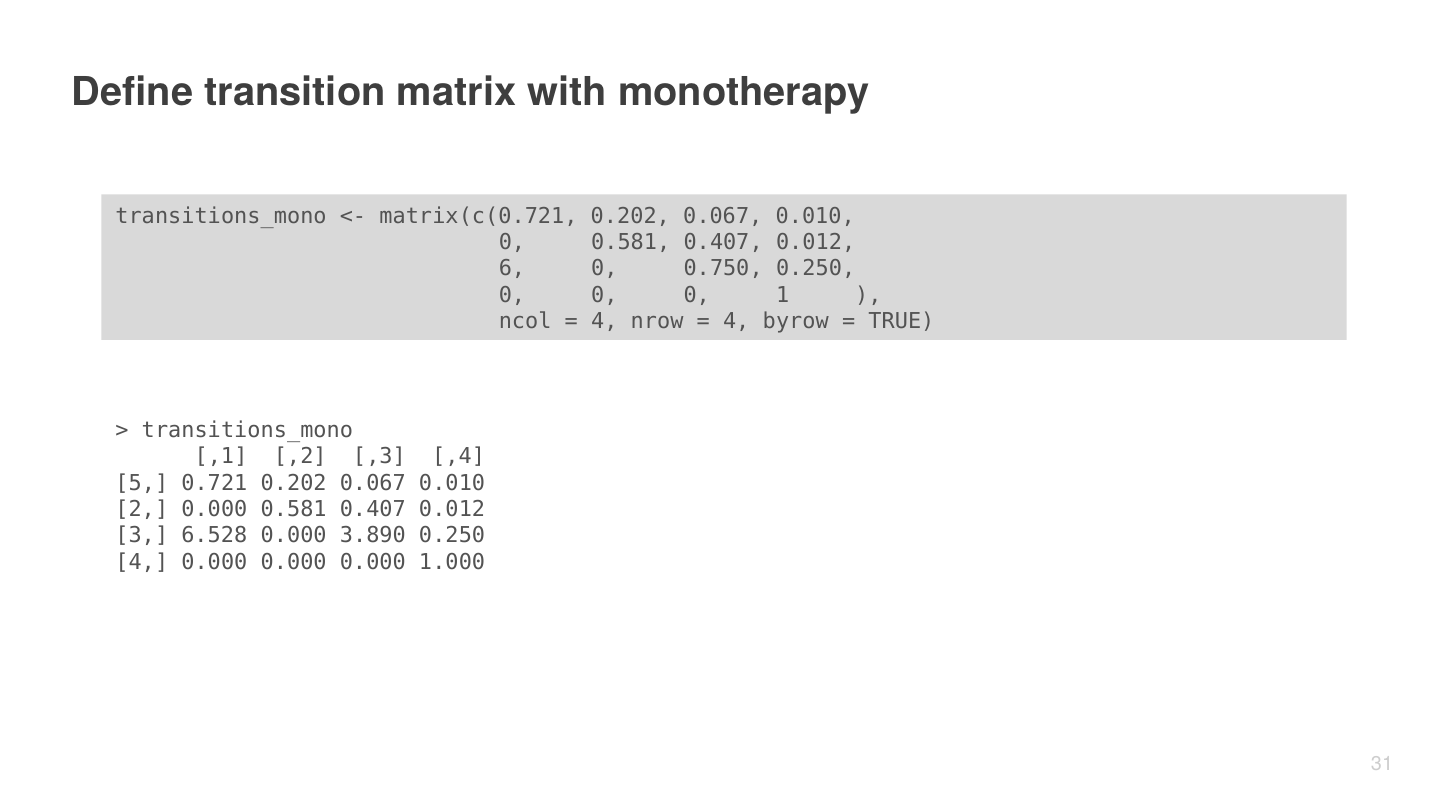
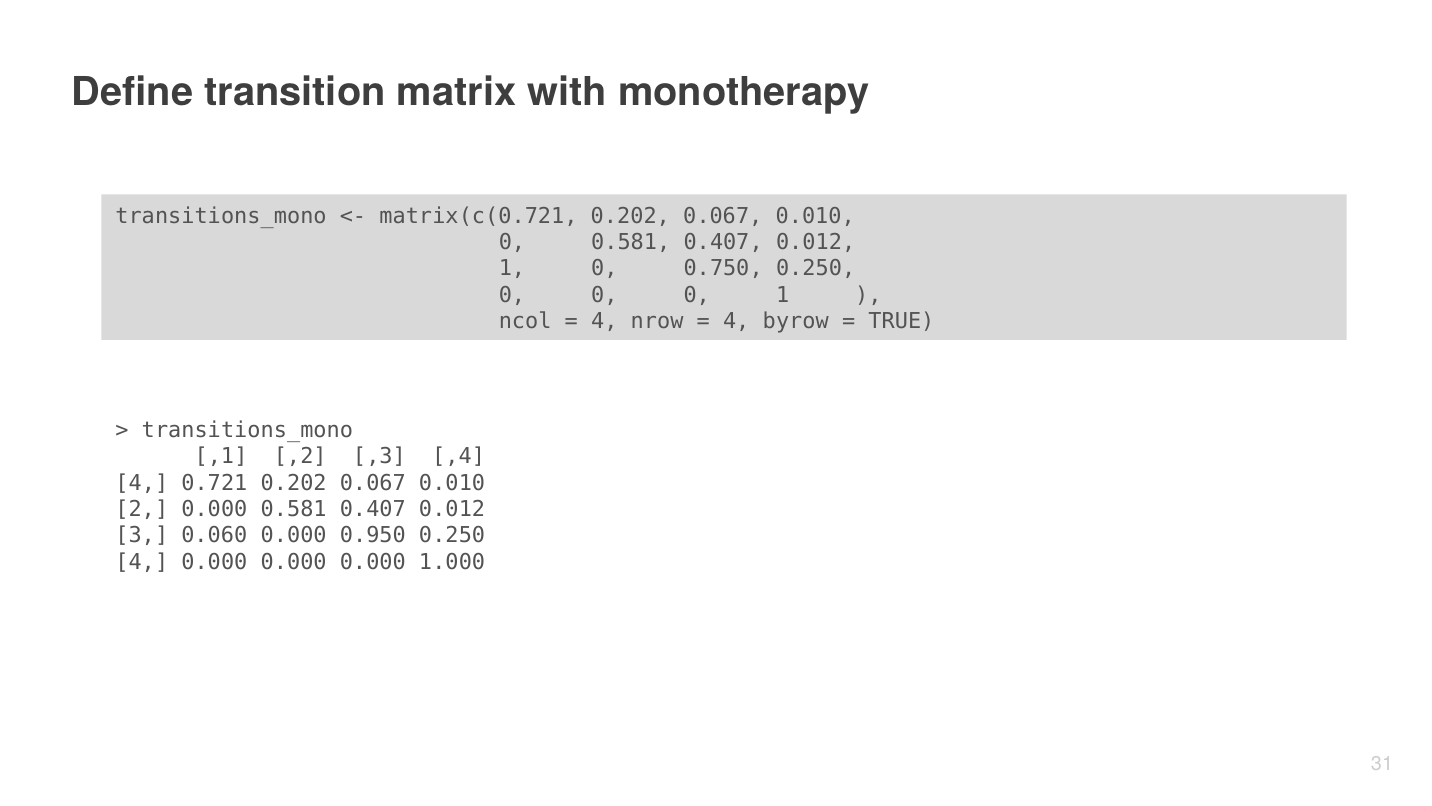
6 at (512, 268): 6 -> 1
5 at (142, 483): 5 -> 4
6.528: 6.528 -> 0.060
3.890: 3.890 -> 0.950
